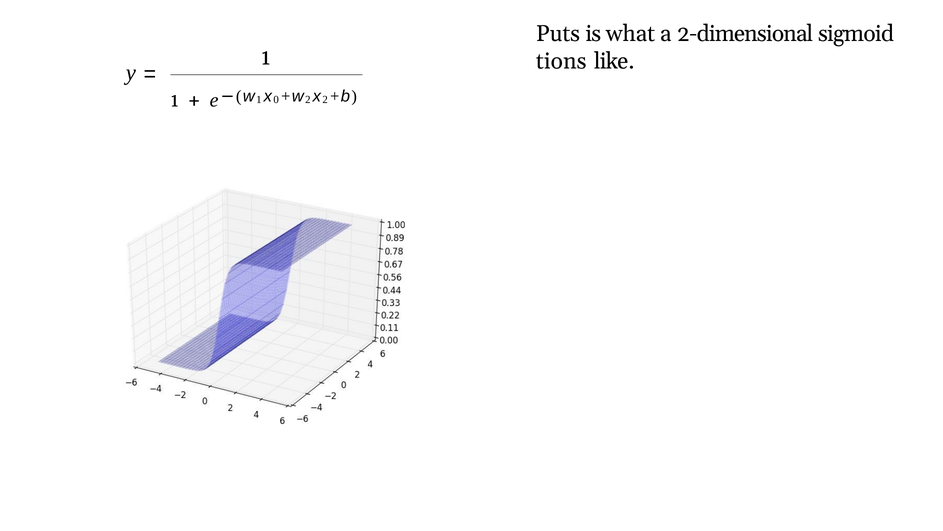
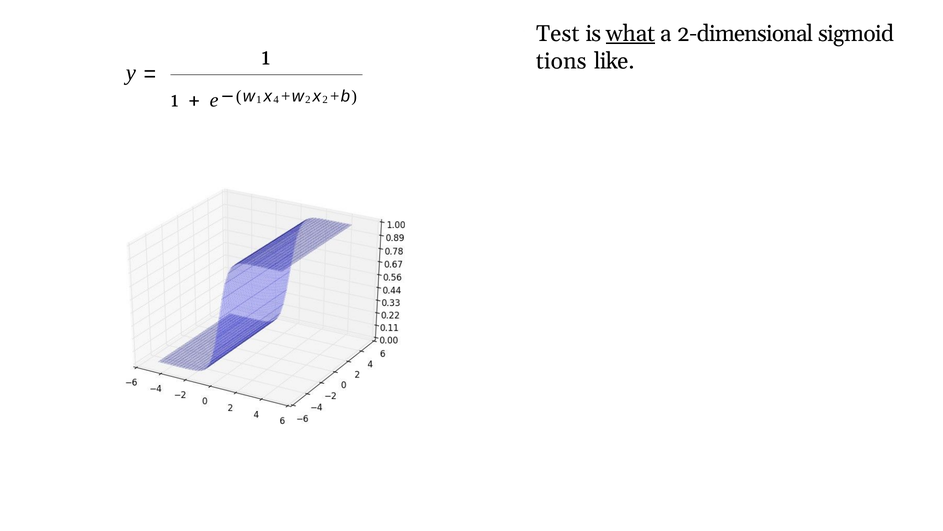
Puts: Puts -> Test
what underline: none -> present
0: 0 -> 4
